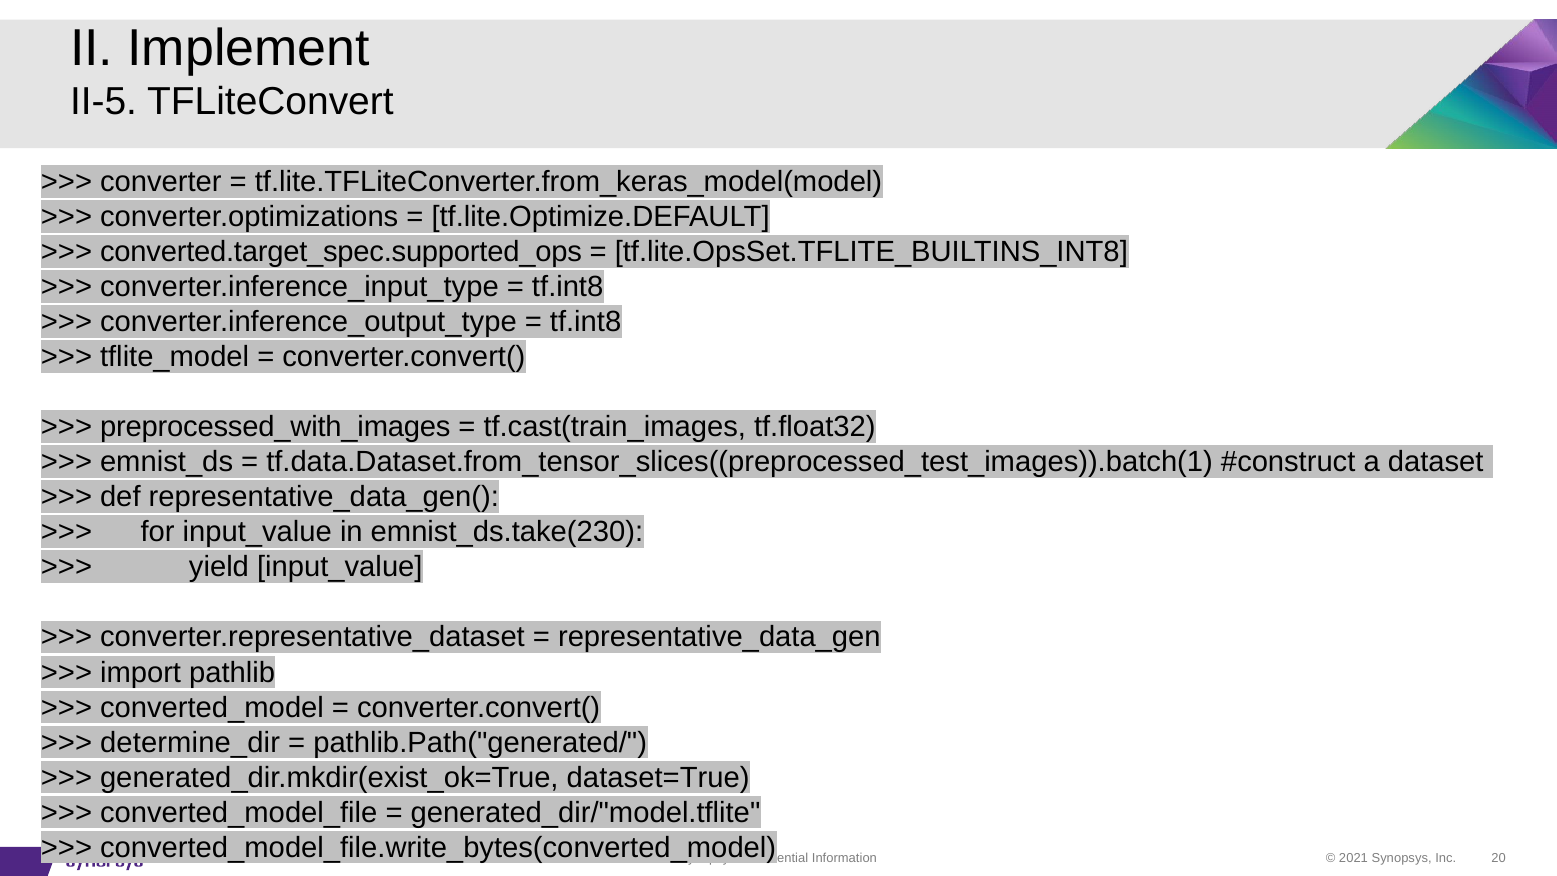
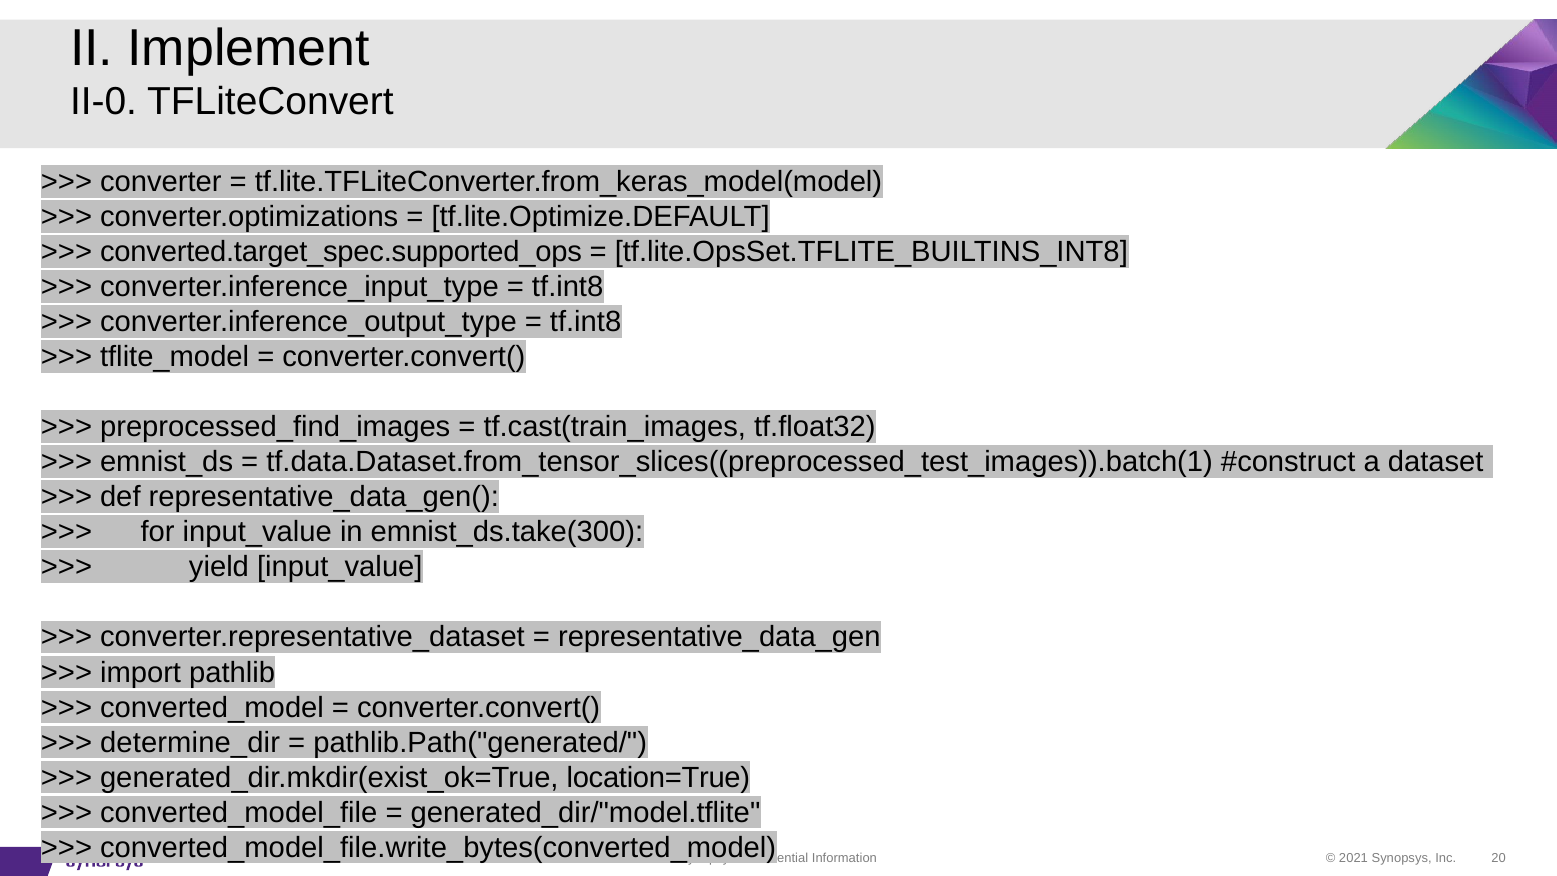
II-5: II-5 -> II-0
preprocessed_with_images: preprocessed_with_images -> preprocessed_find_images
emnist_ds.take(230: emnist_ds.take(230 -> emnist_ds.take(300
dataset=True: dataset=True -> location=True
